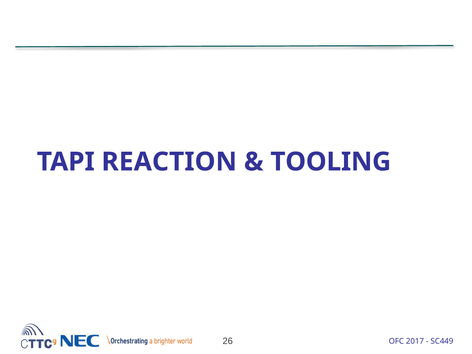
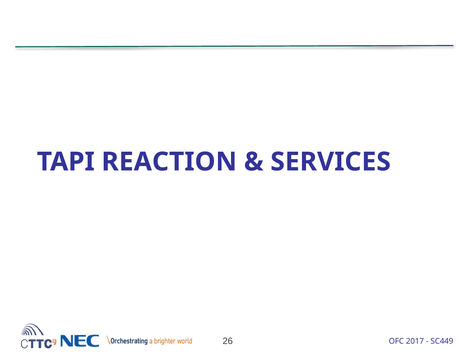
TOOLING: TOOLING -> SERVICES
